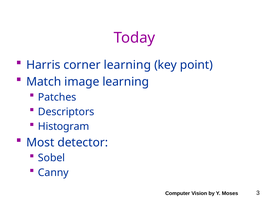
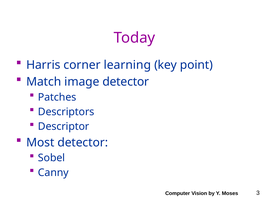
image learning: learning -> detector
Histogram: Histogram -> Descriptor
